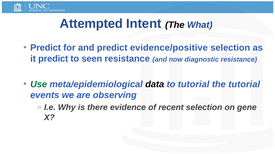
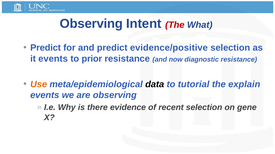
Attempted at (91, 24): Attempted -> Observing
The at (175, 25) colour: black -> red
it predict: predict -> events
seen: seen -> prior
Use colour: green -> orange
the tutorial: tutorial -> explain
